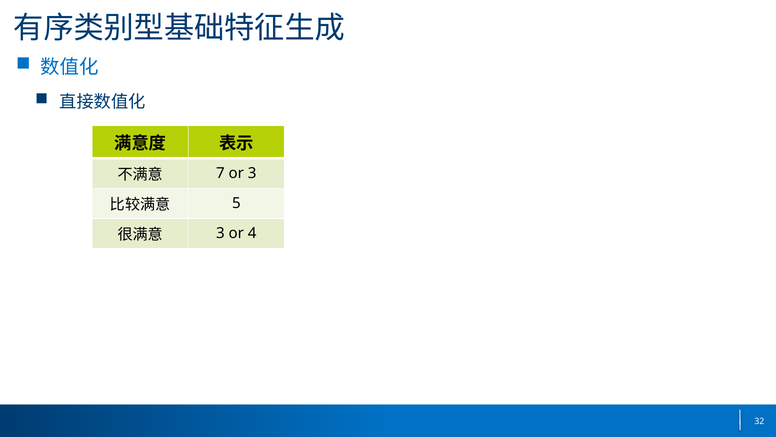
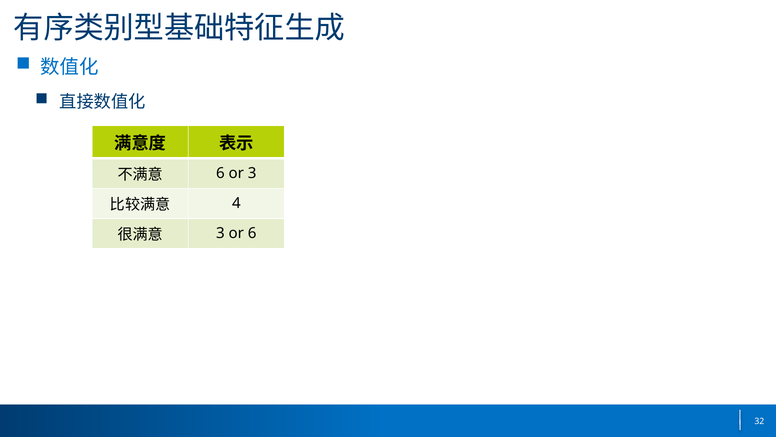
7 at (220, 173): 7 -> 6
5: 5 -> 4
or 4: 4 -> 6
